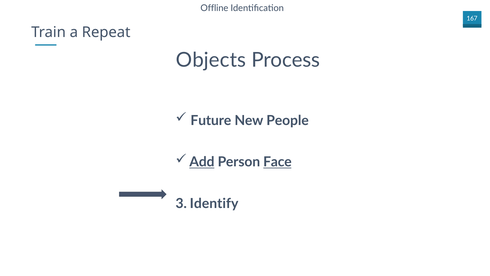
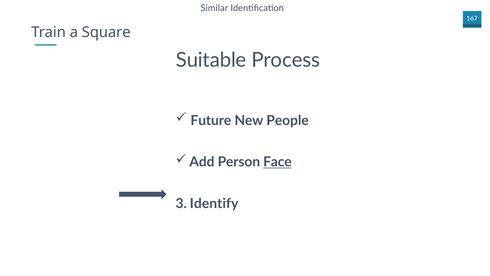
Offline: Offline -> Similar
Repeat: Repeat -> Square
Objects: Objects -> Suitable
Add underline: present -> none
